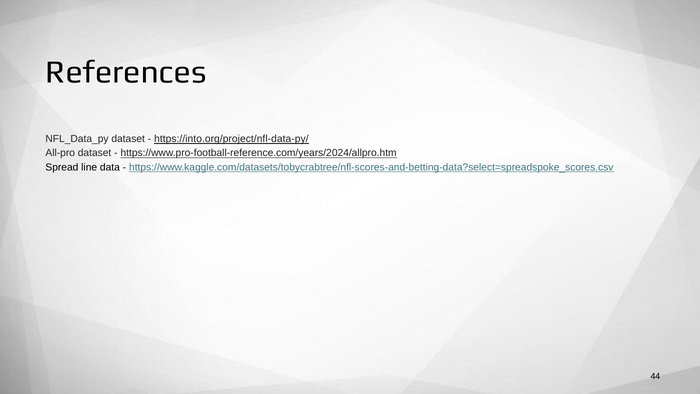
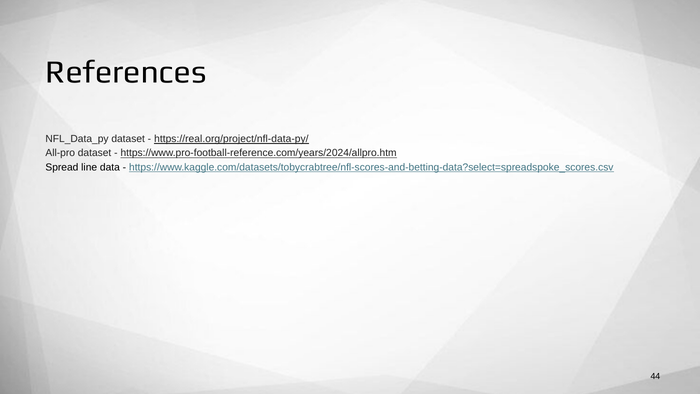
https://into.org/project/nfl-data-py/: https://into.org/project/nfl-data-py/ -> https://real.org/project/nfl-data-py/
